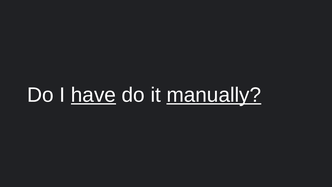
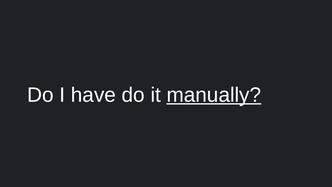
have underline: present -> none
